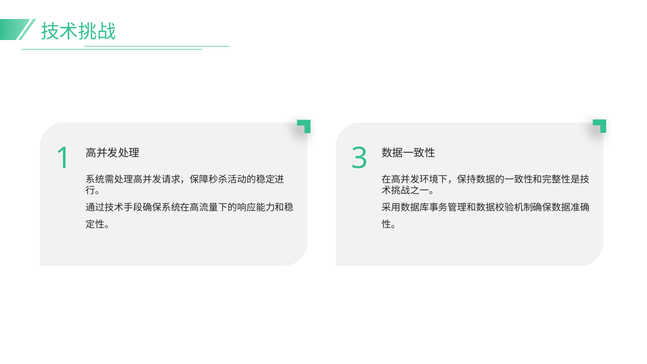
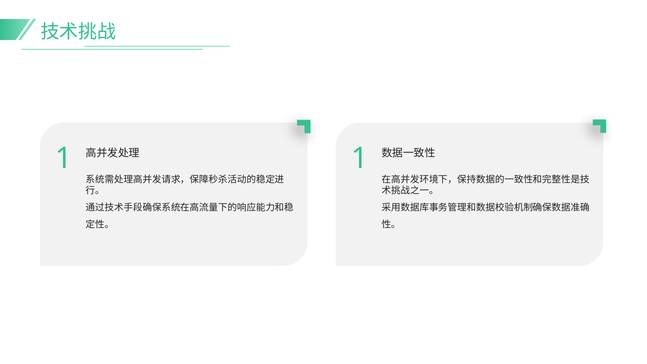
3 at (360, 159): 3 -> 1
